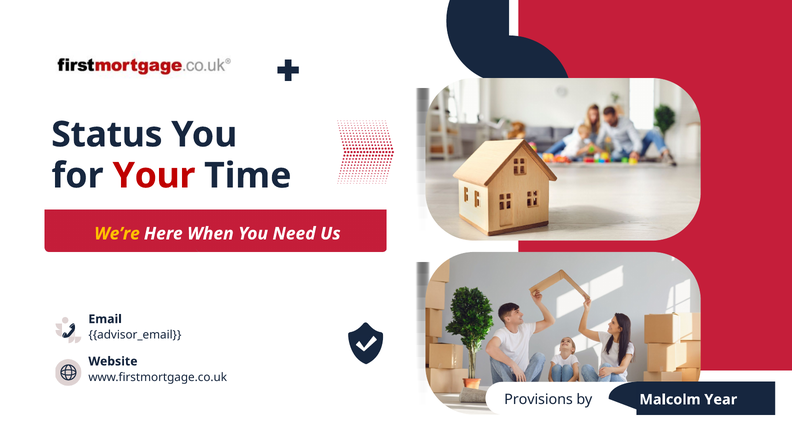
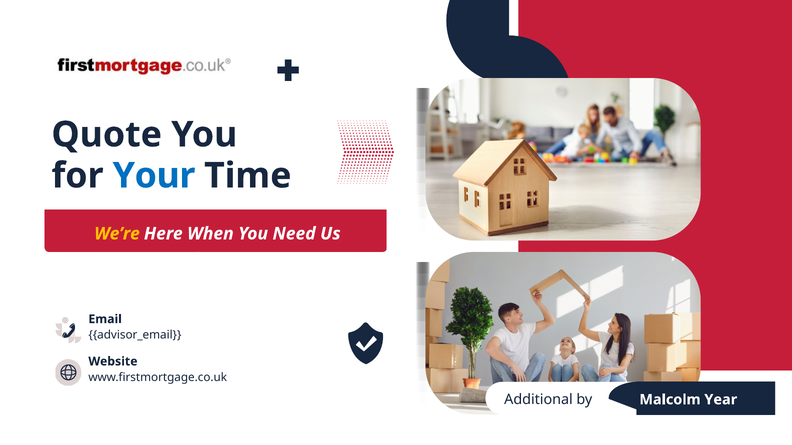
Status: Status -> Quote
Your colour: red -> blue
Provisions: Provisions -> Additional
